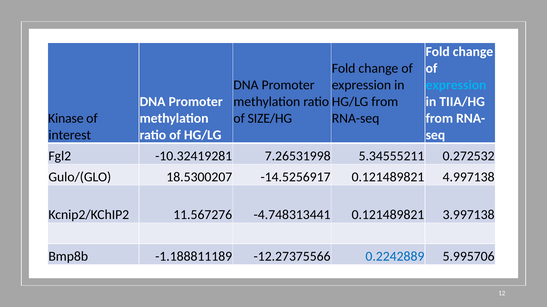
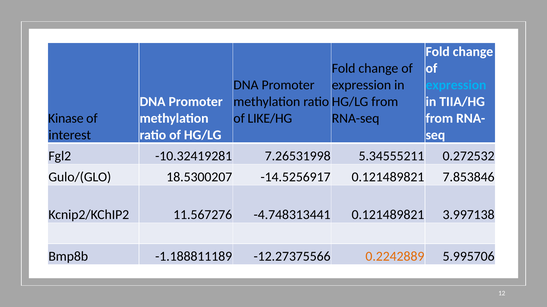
SIZE/HG: SIZE/HG -> LIKE/HG
4.997138: 4.997138 -> 7.853846
0.2242889 colour: blue -> orange
